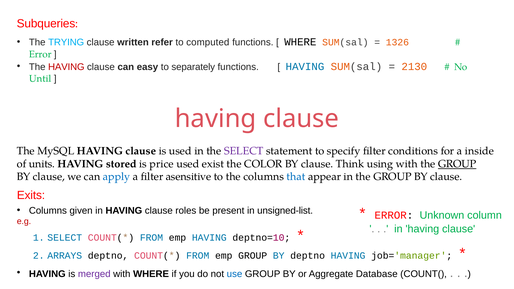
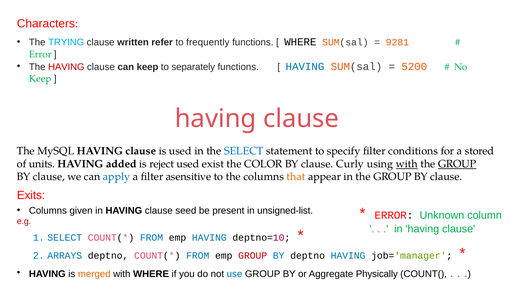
Subqueries: Subqueries -> Characters
computed: computed -> frequently
1326: 1326 -> 9281
can easy: easy -> keep
2130: 2130 -> 5200
Until at (40, 79): Until -> Keep
SELECT at (244, 151) colour: purple -> blue
inside: inside -> stored
stored: stored -> added
price: price -> reject
Think: Think -> Curly
with at (407, 164) underline: none -> present
that colour: blue -> orange
roles: roles -> seed
GROUP at (253, 256) colour: black -> red
merged colour: purple -> orange
Database: Database -> Physically
